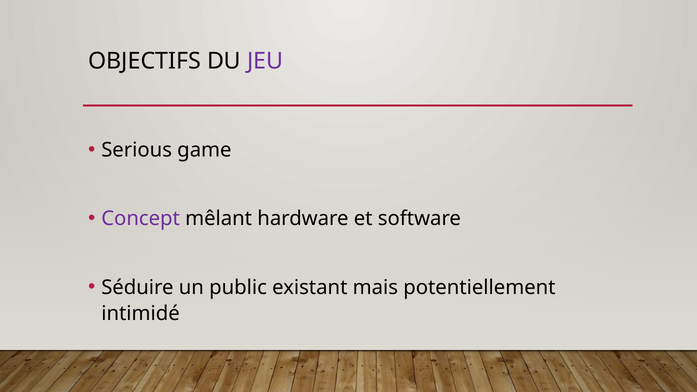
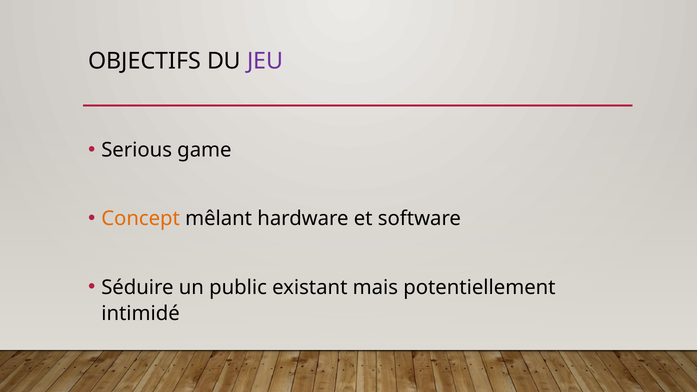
Concept colour: purple -> orange
